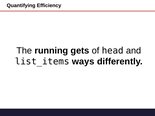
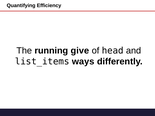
gets: gets -> give
